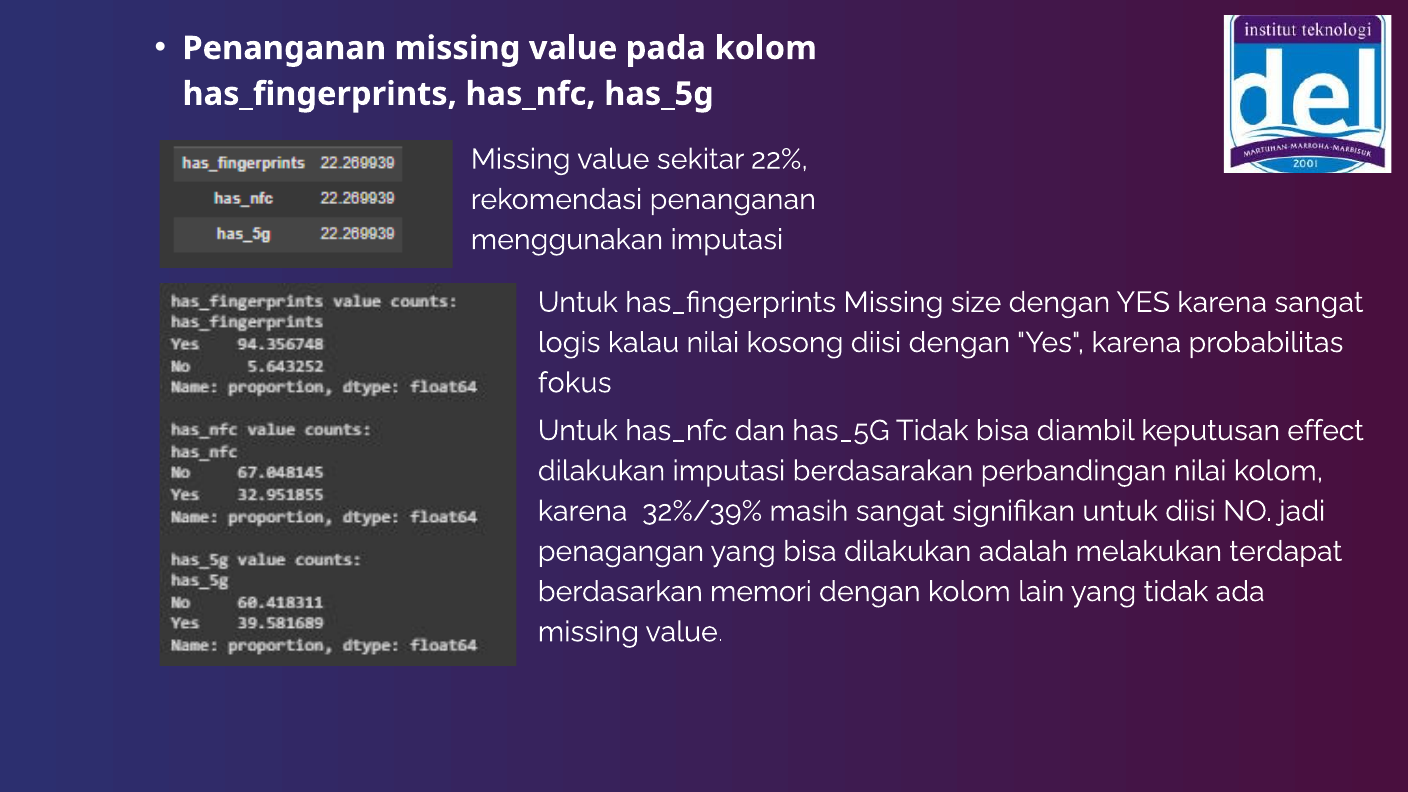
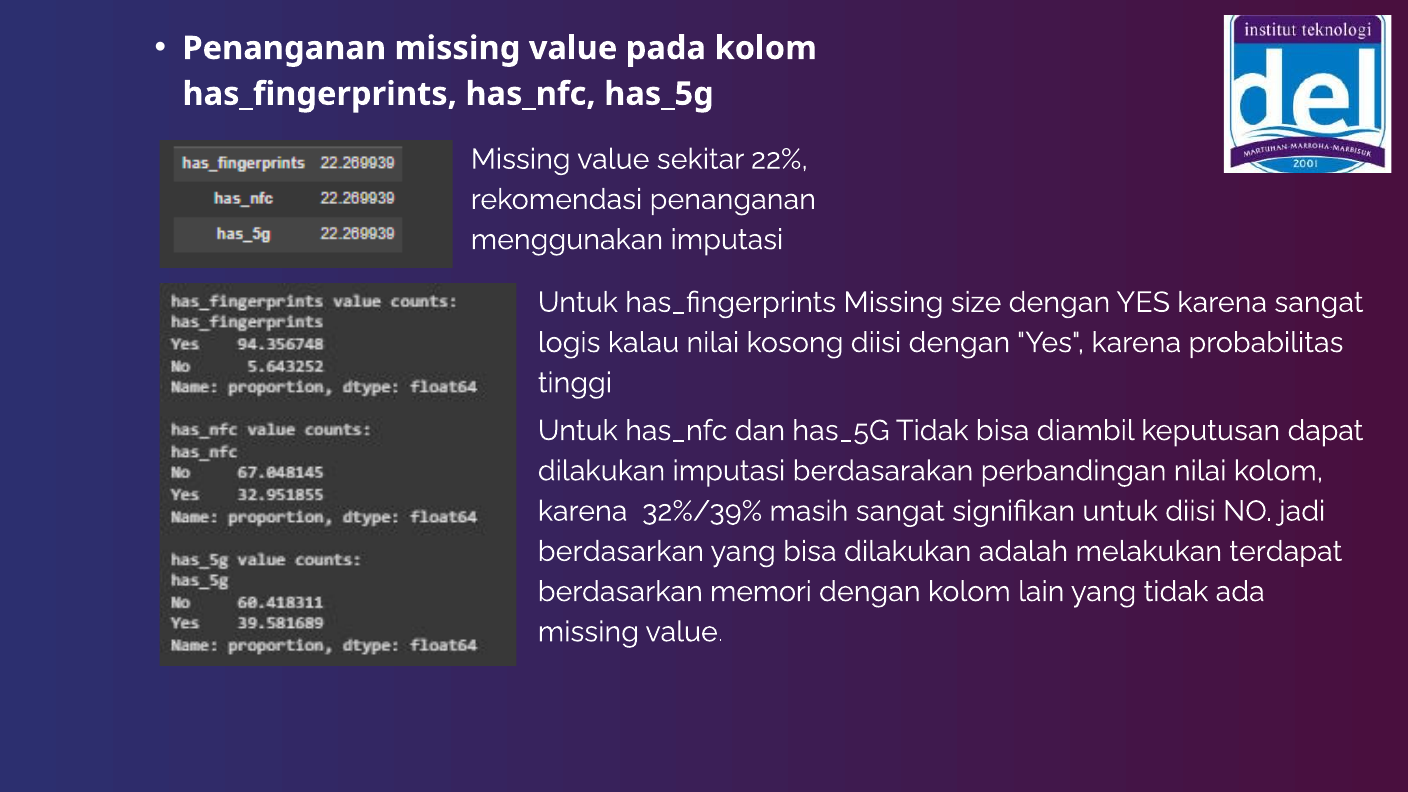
fokus: fokus -> tinggi
effect: effect -> dapat
penagangan at (621, 551): penagangan -> berdasarkan
